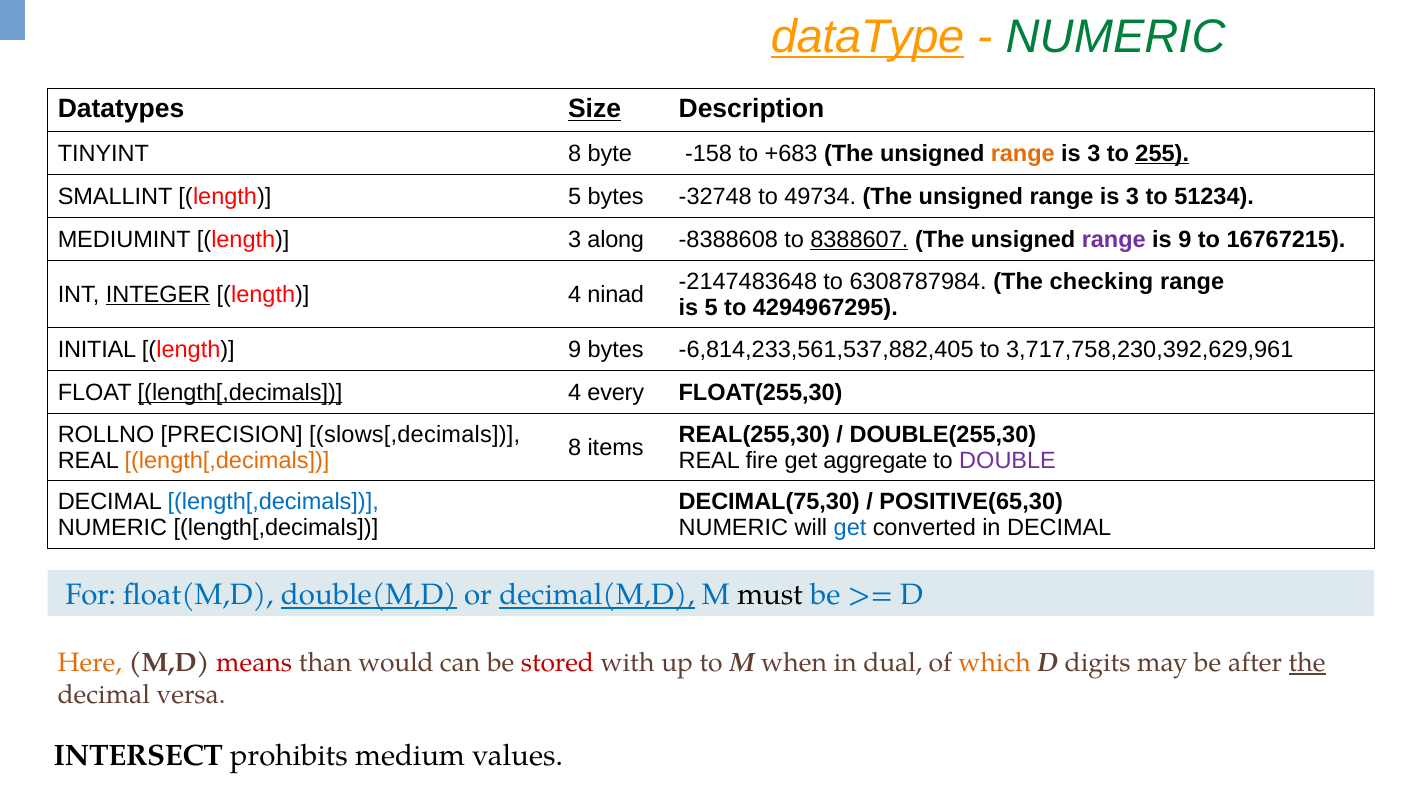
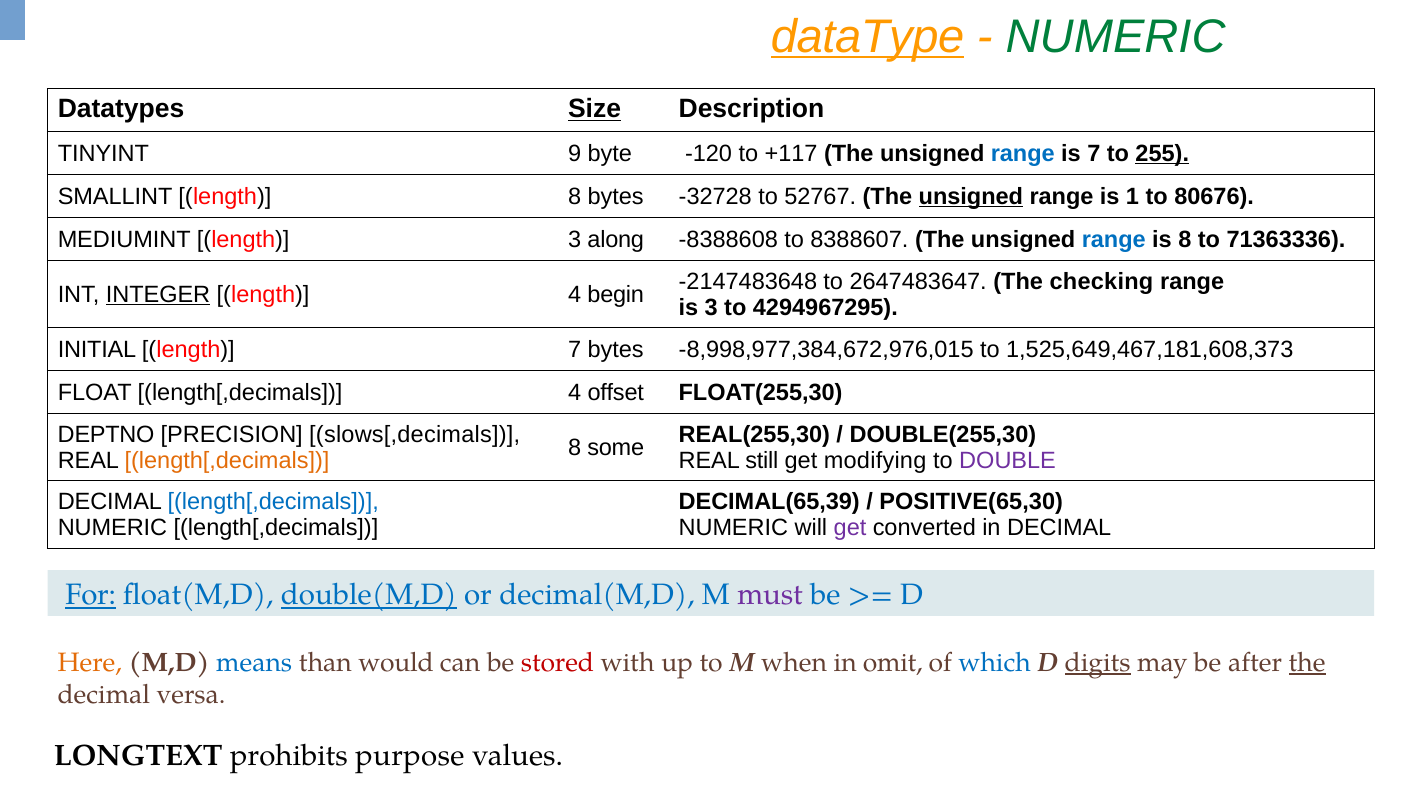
TINYINT 8: 8 -> 9
-158: -158 -> -120
+683: +683 -> +117
range at (1023, 153) colour: orange -> blue
3 at (1094, 153): 3 -> 7
length 5: 5 -> 8
-32748: -32748 -> -32728
49734: 49734 -> 52767
unsigned at (971, 196) underline: none -> present
3 at (1133, 196): 3 -> 1
51234: 51234 -> 80676
8388607 underline: present -> none
range at (1114, 239) colour: purple -> blue
is 9: 9 -> 8
16767215: 16767215 -> 71363336
6308787984: 6308787984 -> 2647483647
ninad: ninad -> begin
is 5: 5 -> 3
length 9: 9 -> 7
-6,814,233,561,537,882,405: -6,814,233,561,537,882,405 -> -8,998,977,384,672,976,015
3,717,758,230,392,629,961: 3,717,758,230,392,629,961 -> 1,525,649,467,181,608,373
length[,decimals at (240, 392) underline: present -> none
every: every -> offset
ROLLNO: ROLLNO -> DEPTNO
items: items -> some
fire: fire -> still
aggregate: aggregate -> modifying
DECIMAL(75,30: DECIMAL(75,30 -> DECIMAL(65,39
get at (850, 528) colour: blue -> purple
For underline: none -> present
decimal(M,D underline: present -> none
must colour: black -> purple
means colour: red -> blue
dual: dual -> omit
which colour: orange -> blue
digits underline: none -> present
INTERSECT: INTERSECT -> LONGTEXT
medium: medium -> purpose
